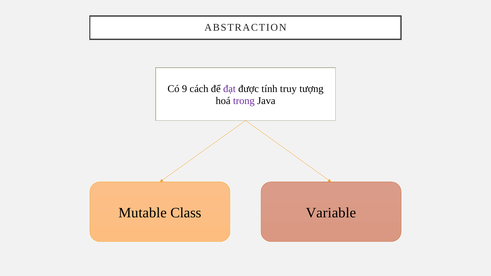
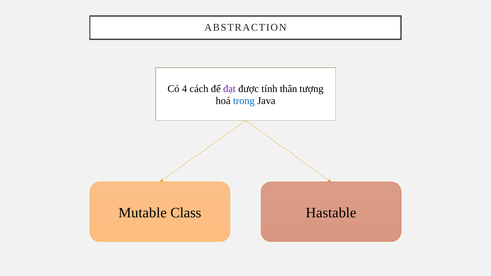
9: 9 -> 4
truy: truy -> thân
trong colour: purple -> blue
Variable: Variable -> Hastable
